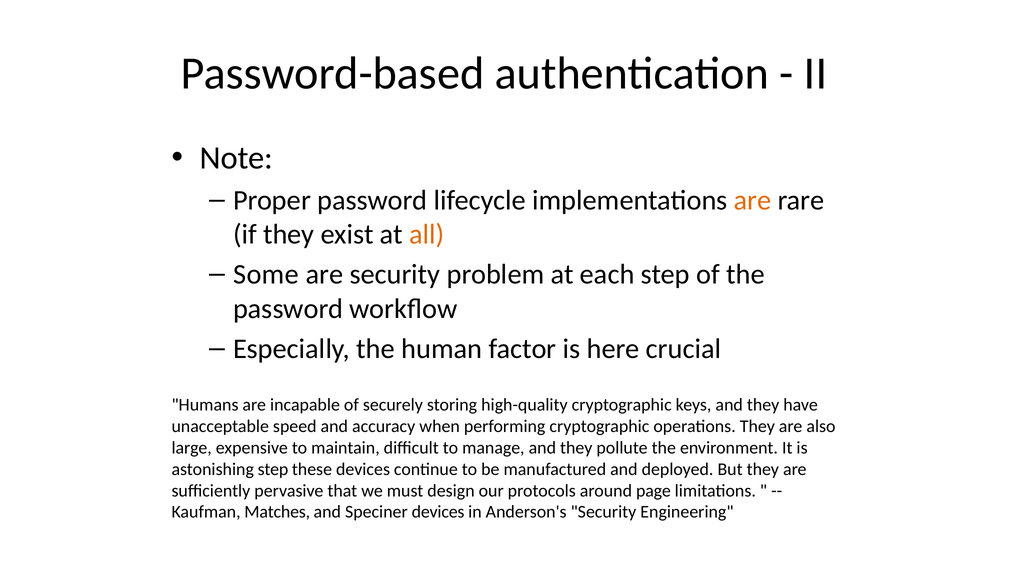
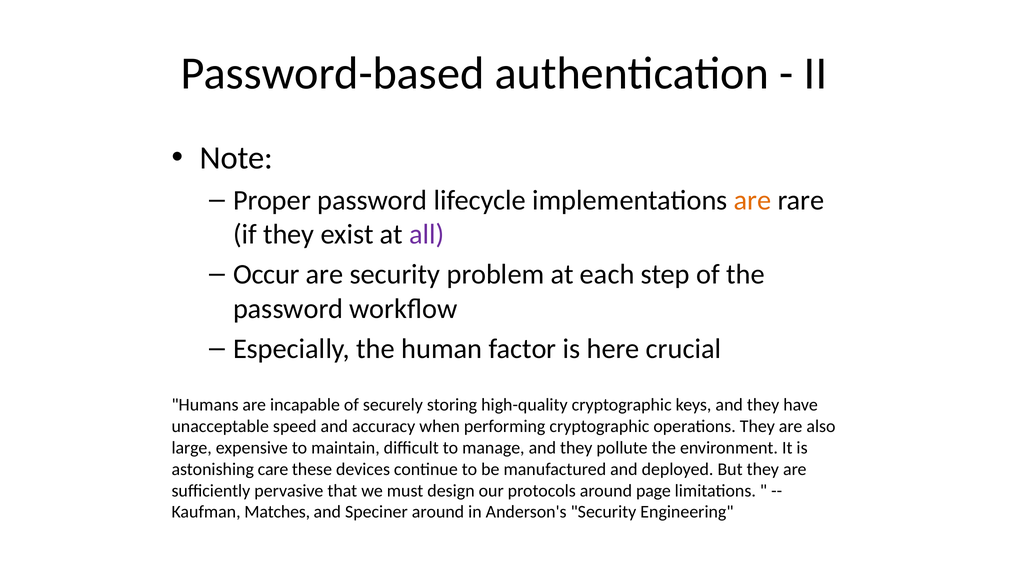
all colour: orange -> purple
Some: Some -> Occur
astonishing step: step -> care
Speciner devices: devices -> around
